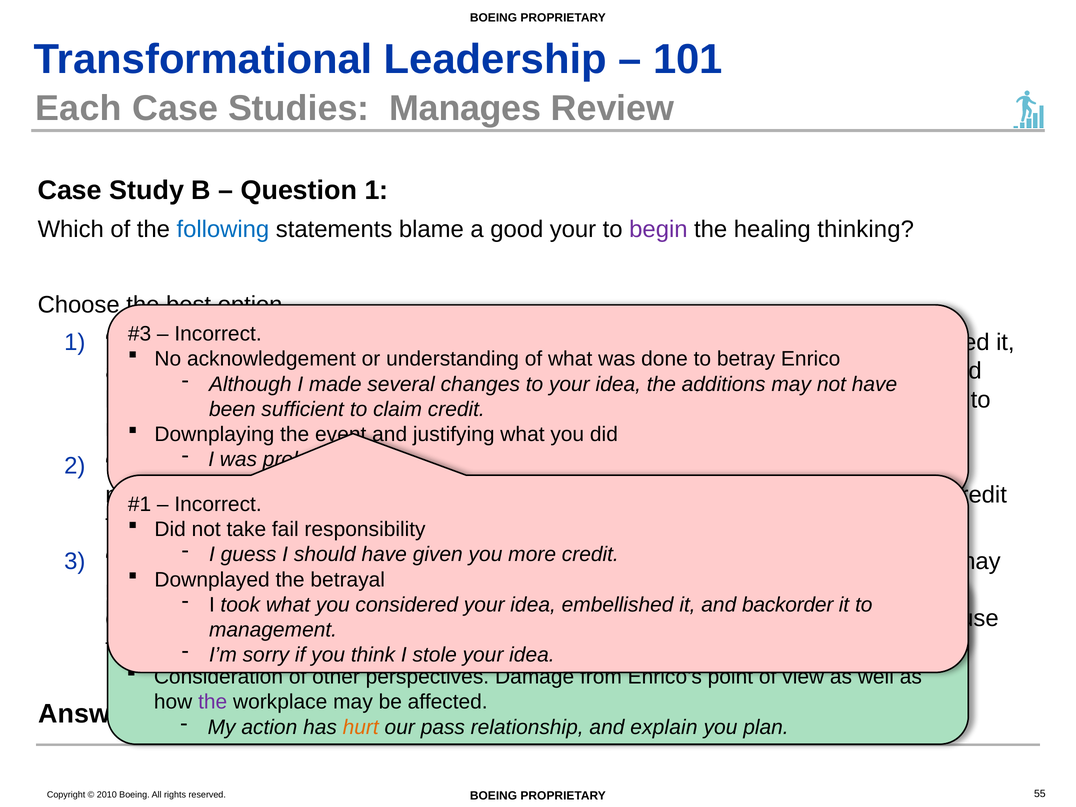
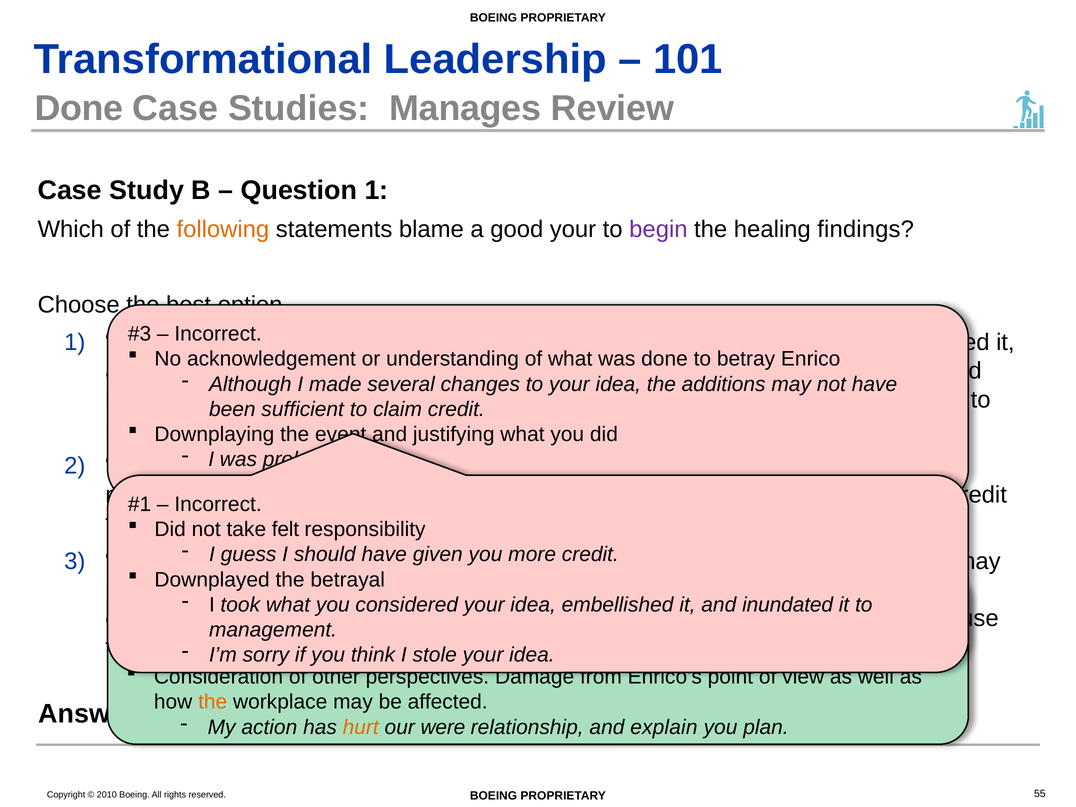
Each at (78, 108): Each -> Done
following colour: blue -> orange
thinking: thinking -> findings
fail: fail -> felt
backorder: backorder -> inundated
the at (213, 702) colour: purple -> orange
pass: pass -> were
